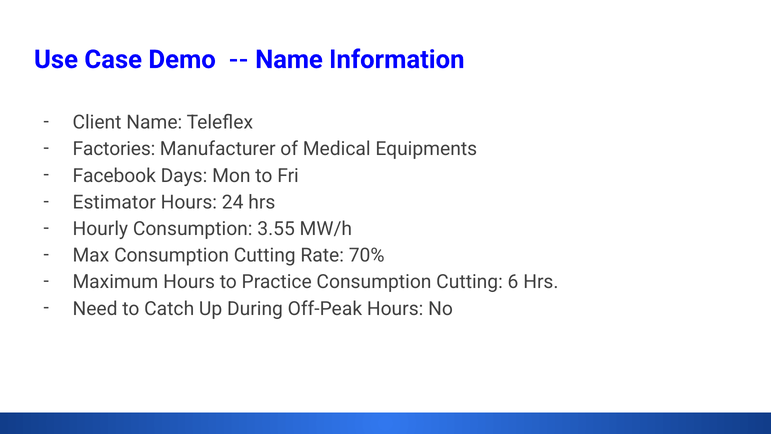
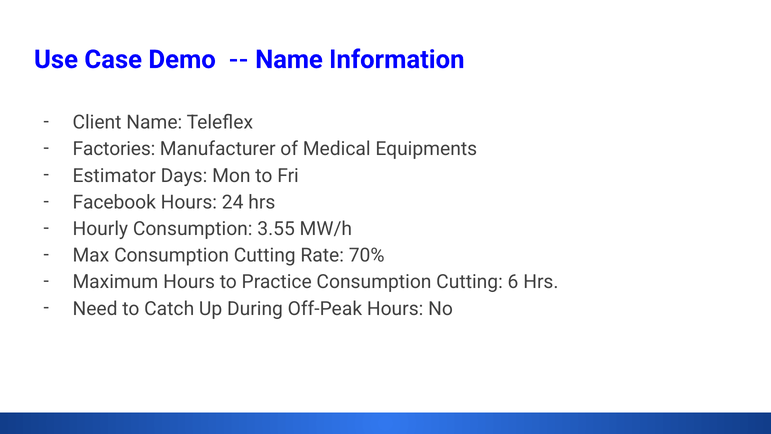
Facebook: Facebook -> Estimator
Estimator: Estimator -> Facebook
